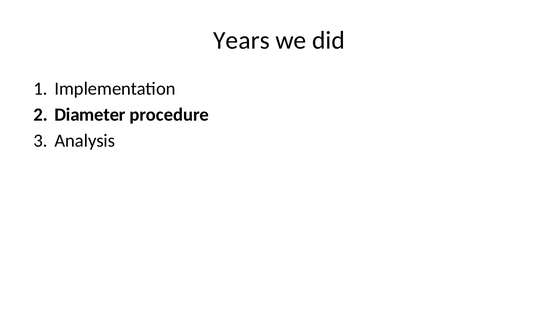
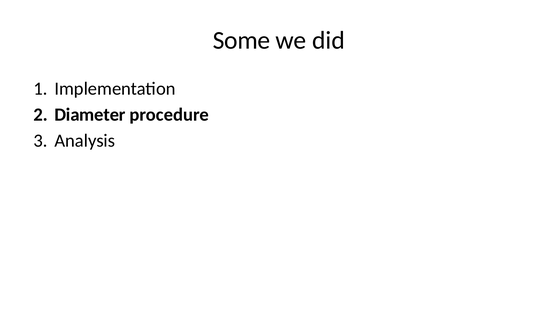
Years: Years -> Some
